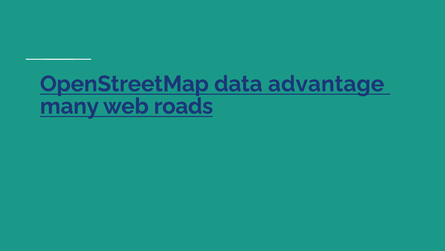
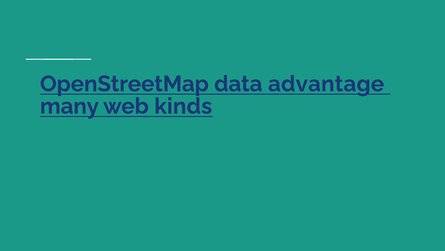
roads: roads -> kinds
